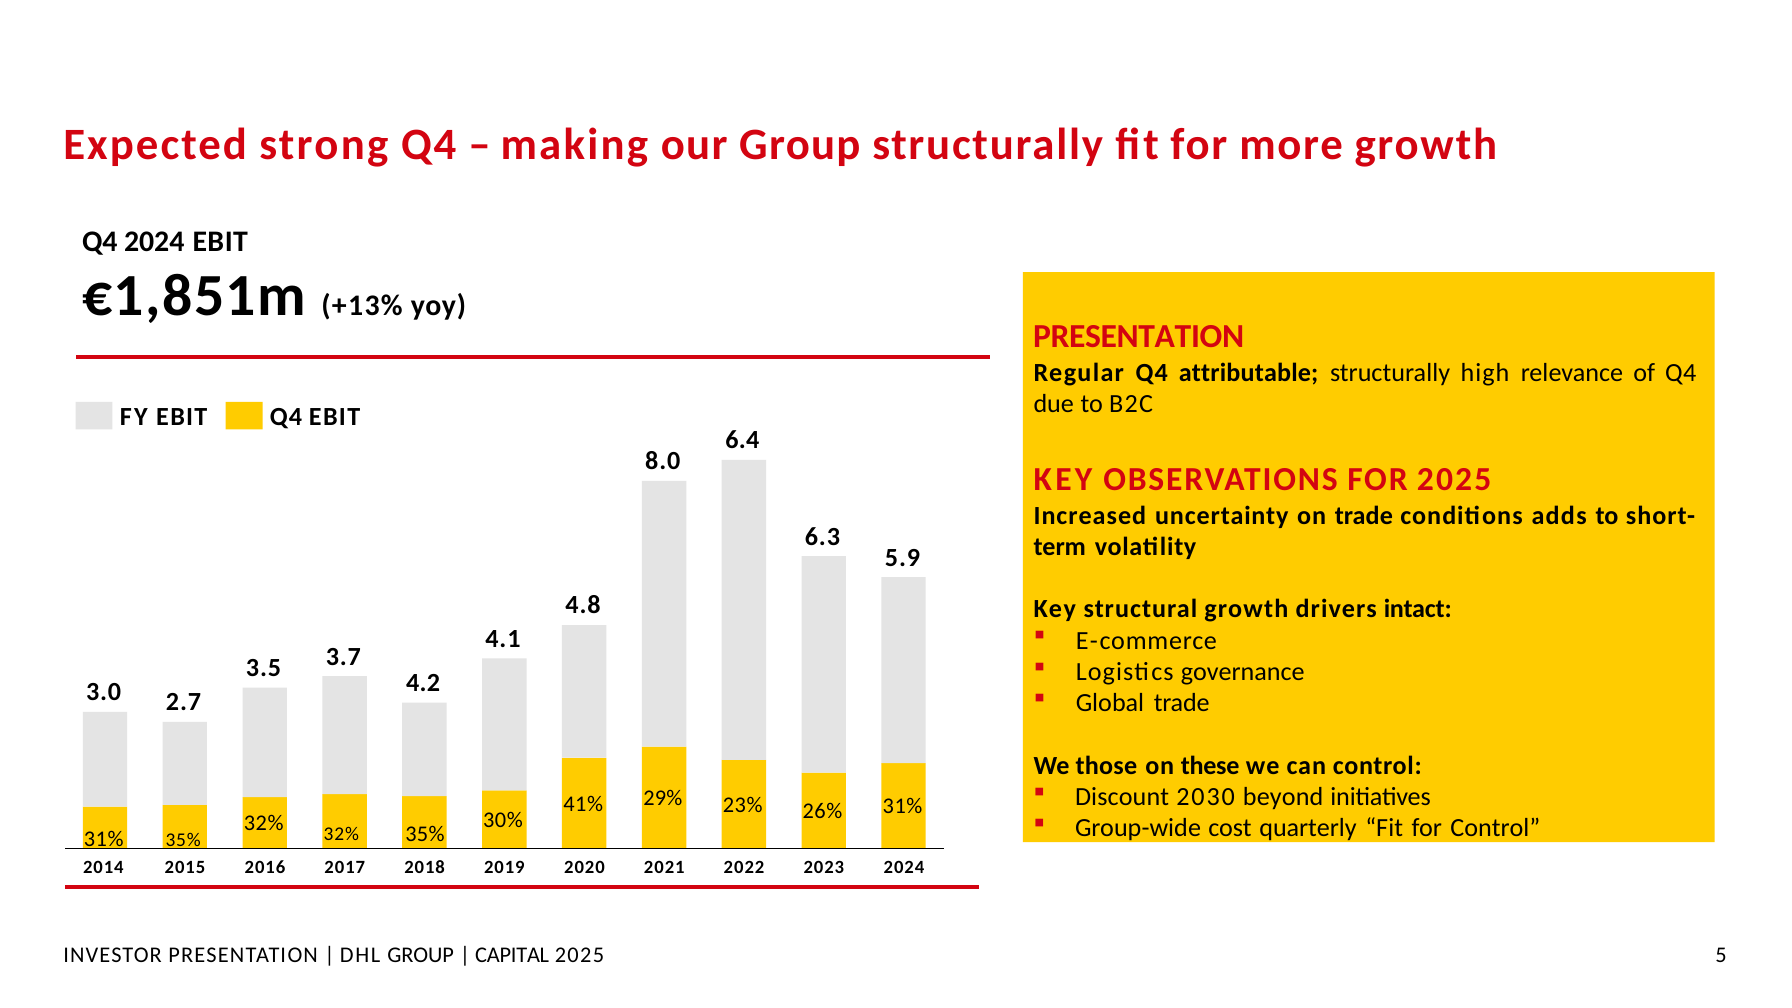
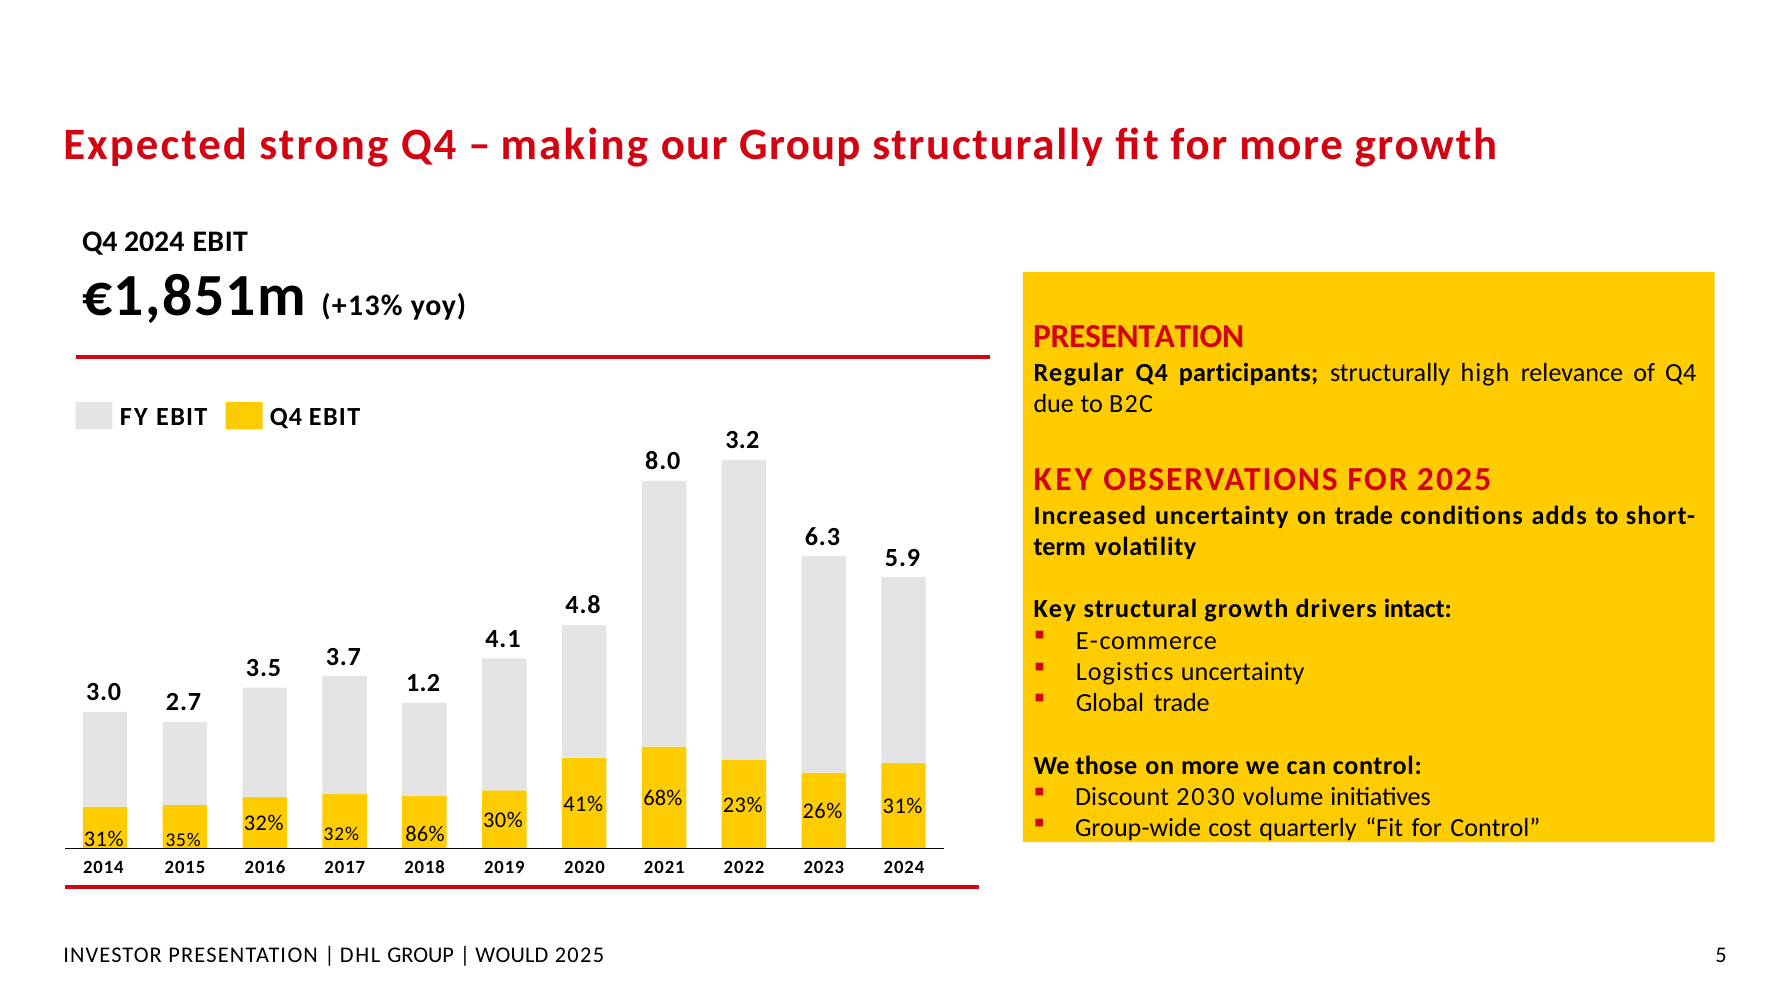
attributable: attributable -> participants
6.4: 6.4 -> 3.2
Logistics governance: governance -> uncertainty
4.2: 4.2 -> 1.2
on these: these -> more
beyond: beyond -> volume
29%: 29% -> 68%
32% 35%: 35% -> 86%
CAPITAL: CAPITAL -> WOULD
